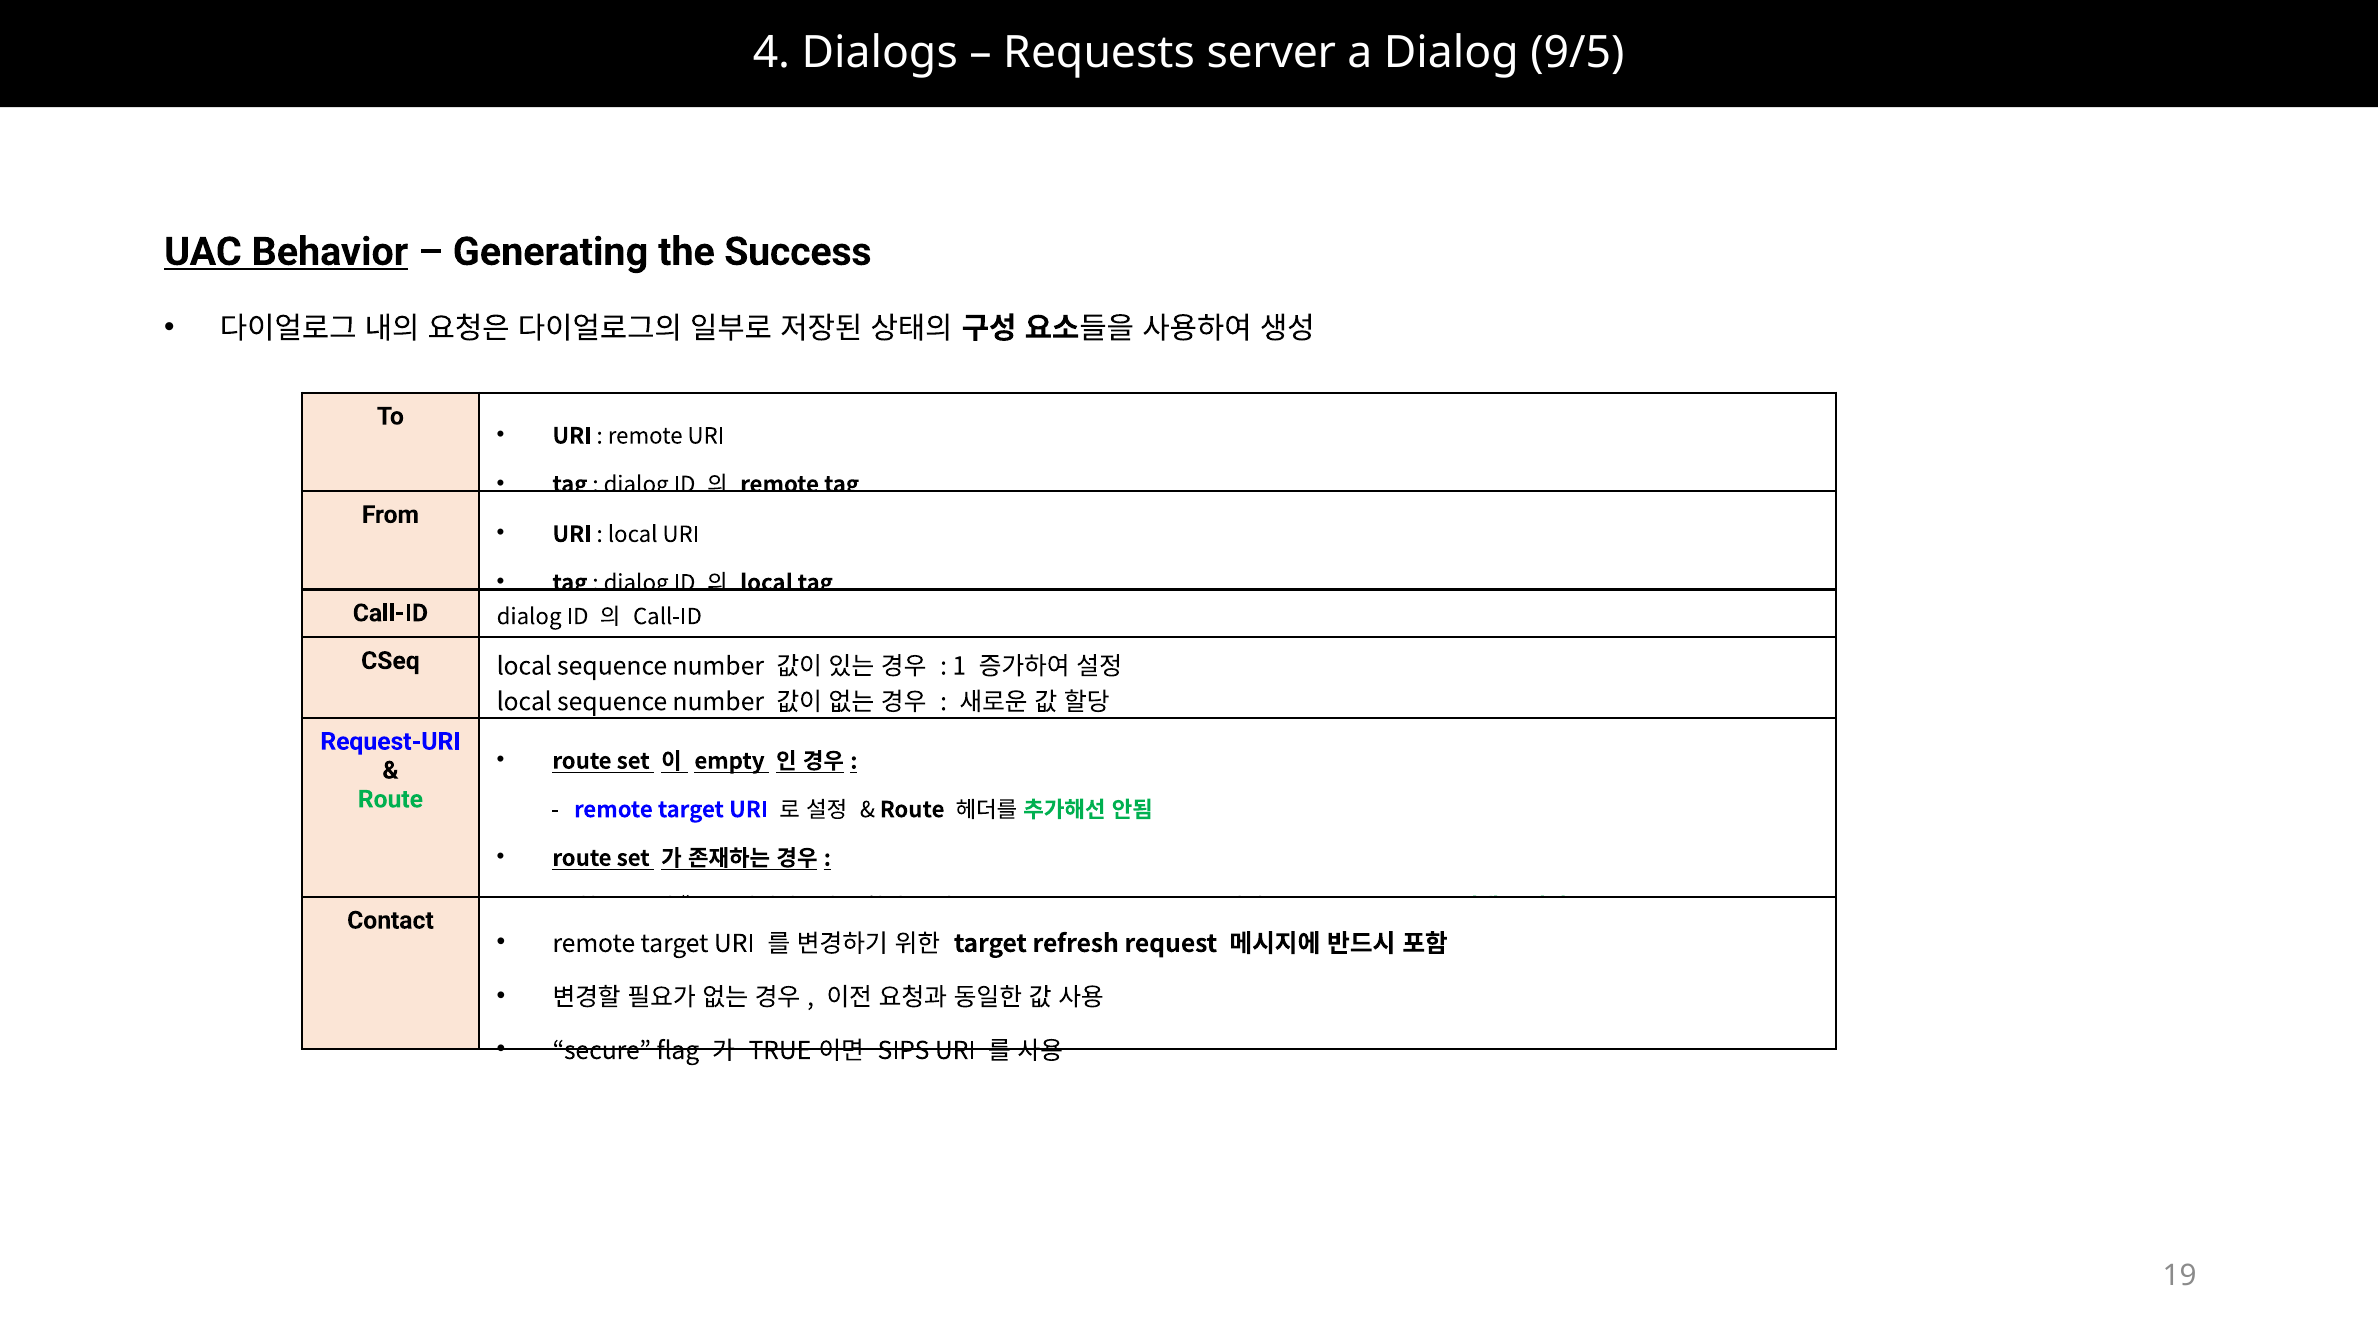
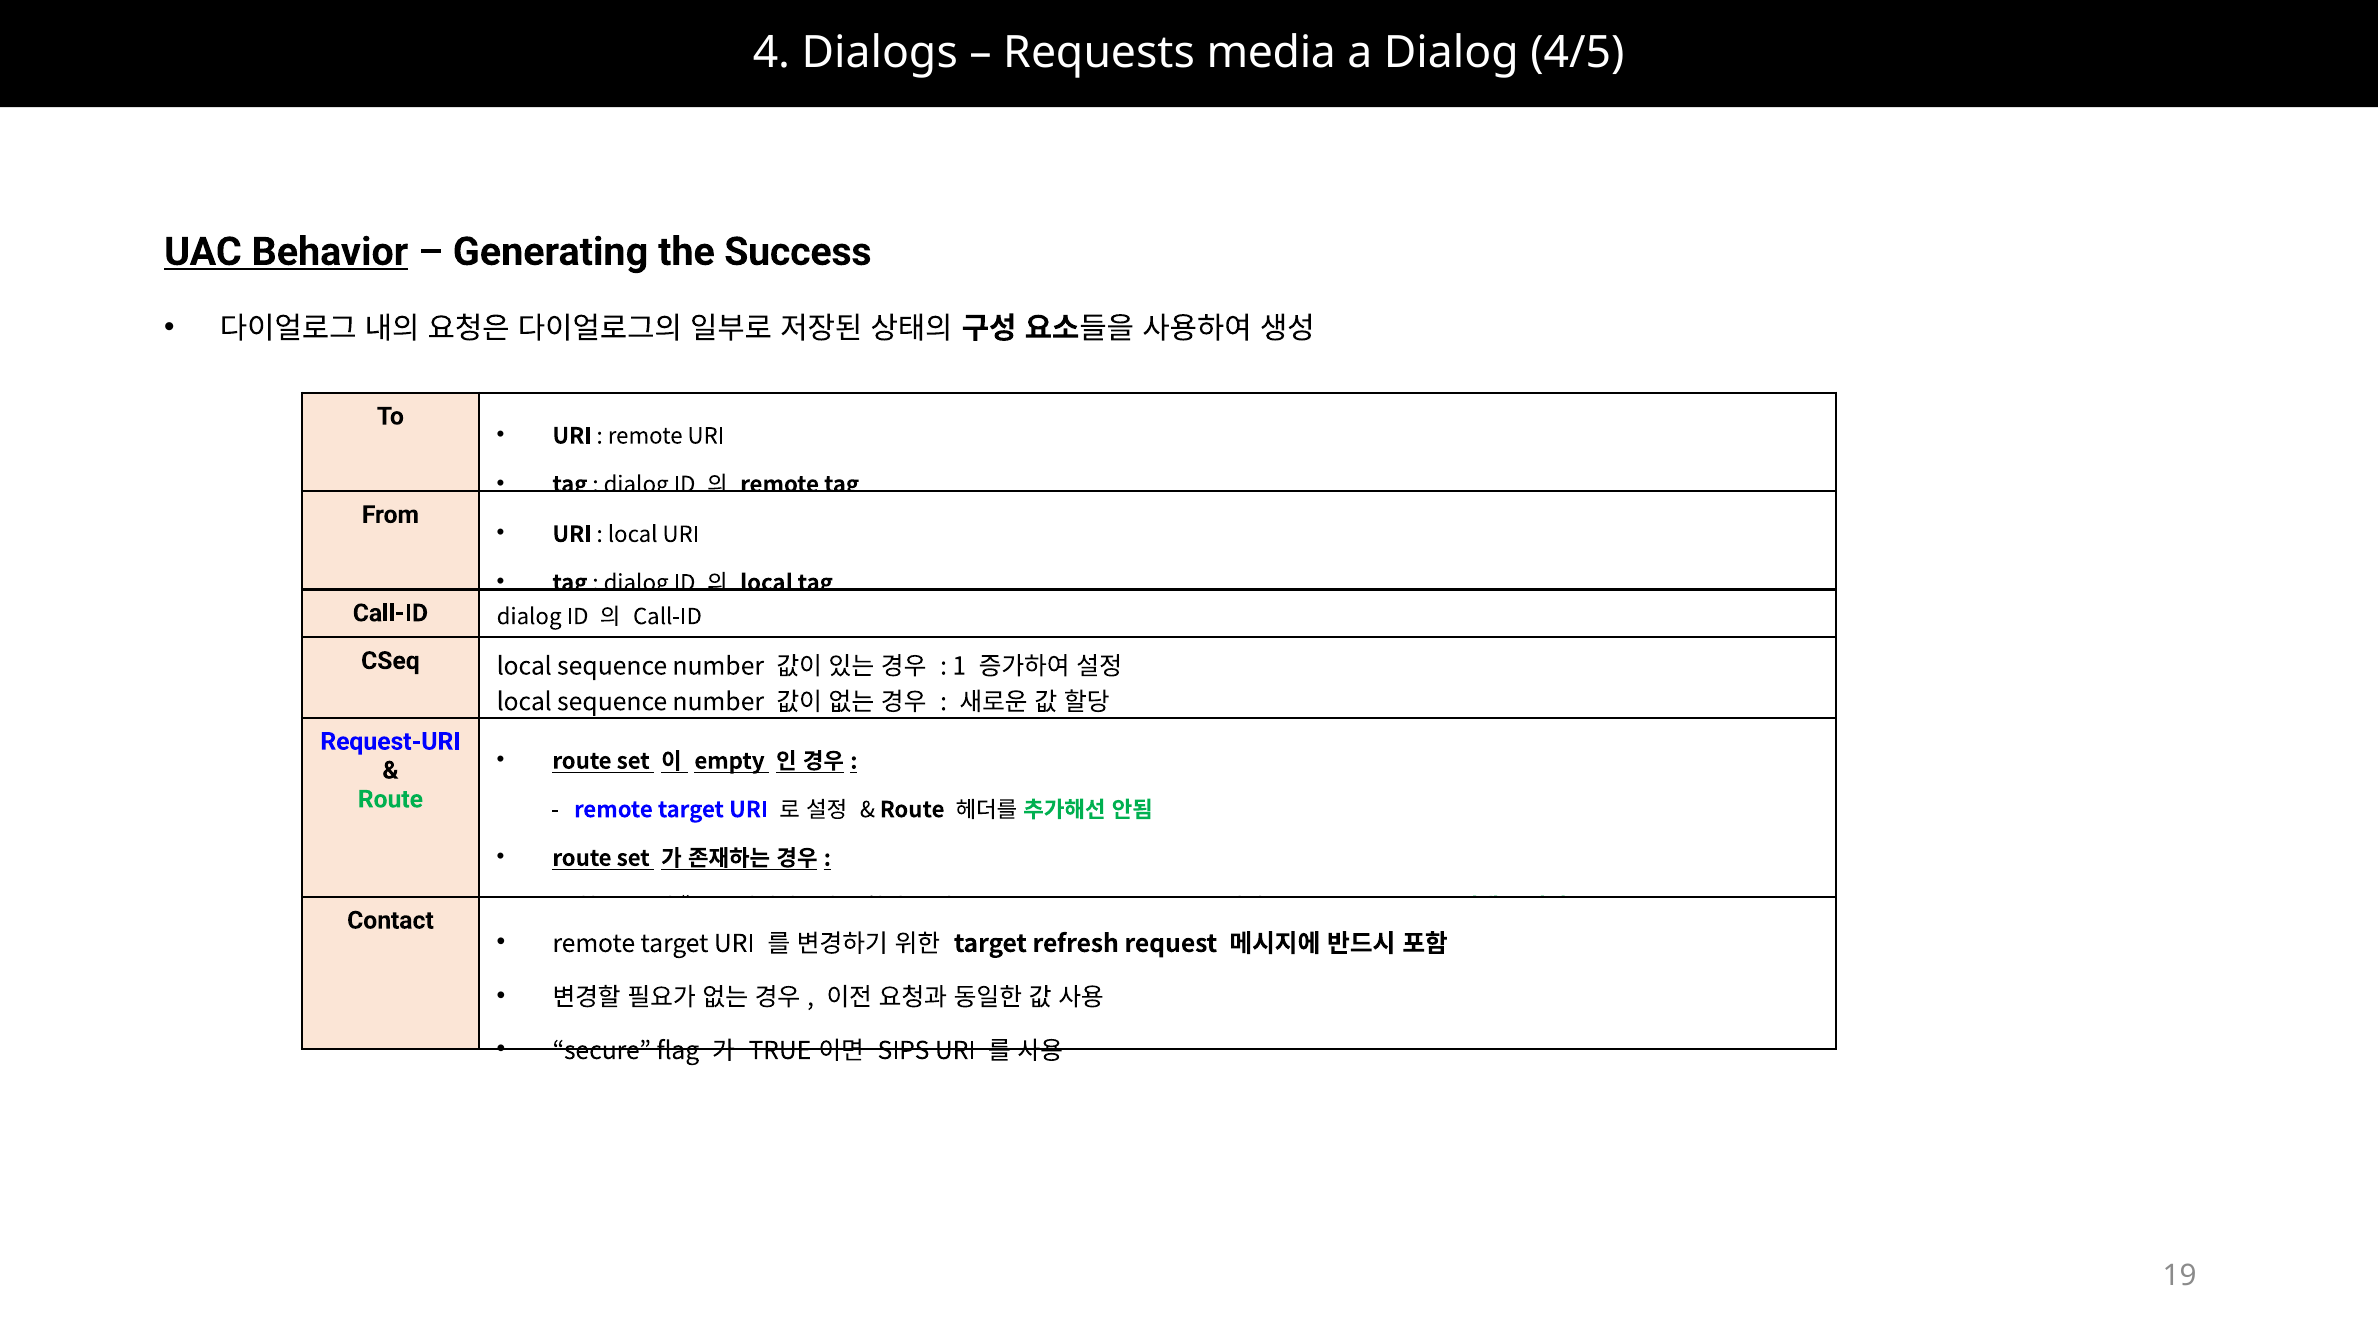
server: server -> media
9/5: 9/5 -> 4/5
